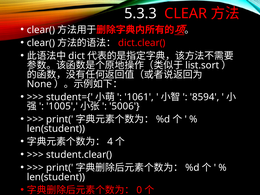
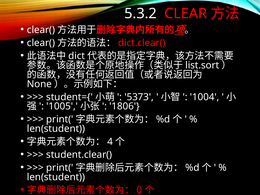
5.3.3: 5.3.3 -> 5.3.2
1061: 1061 -> 5373
8594: 8594 -> 1004
5006: 5006 -> 1806
